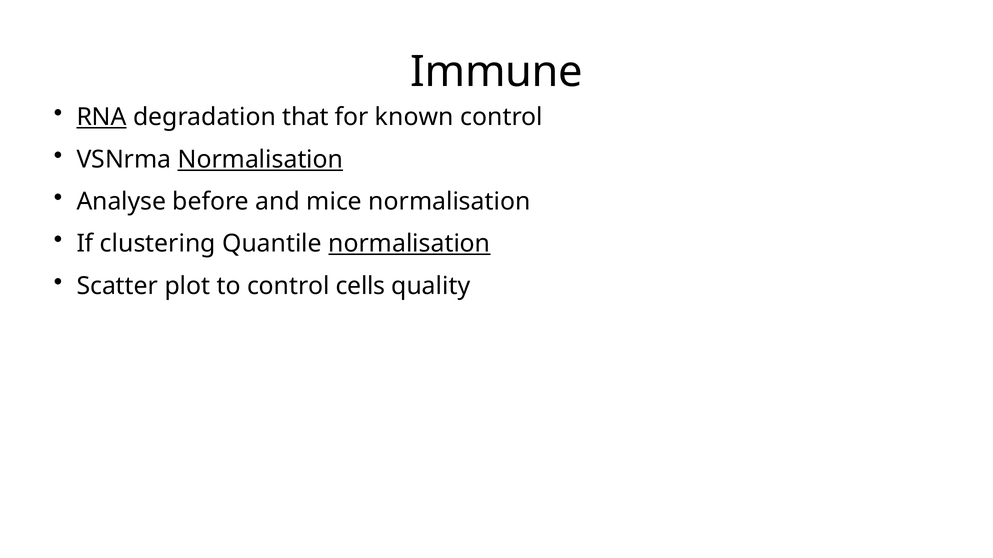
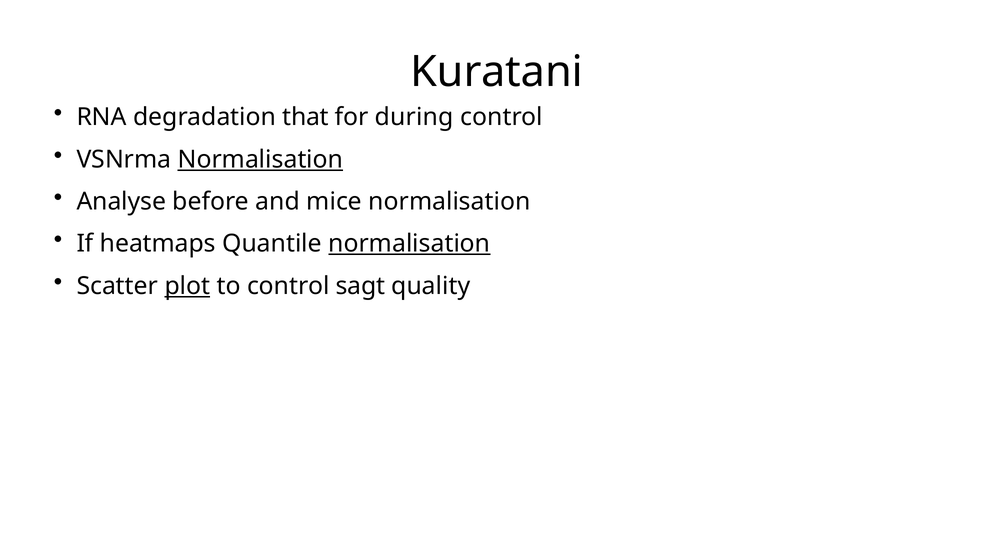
Immune: Immune -> Kuratani
RNA underline: present -> none
known: known -> during
clustering: clustering -> heatmaps
plot underline: none -> present
cells: cells -> sagt
